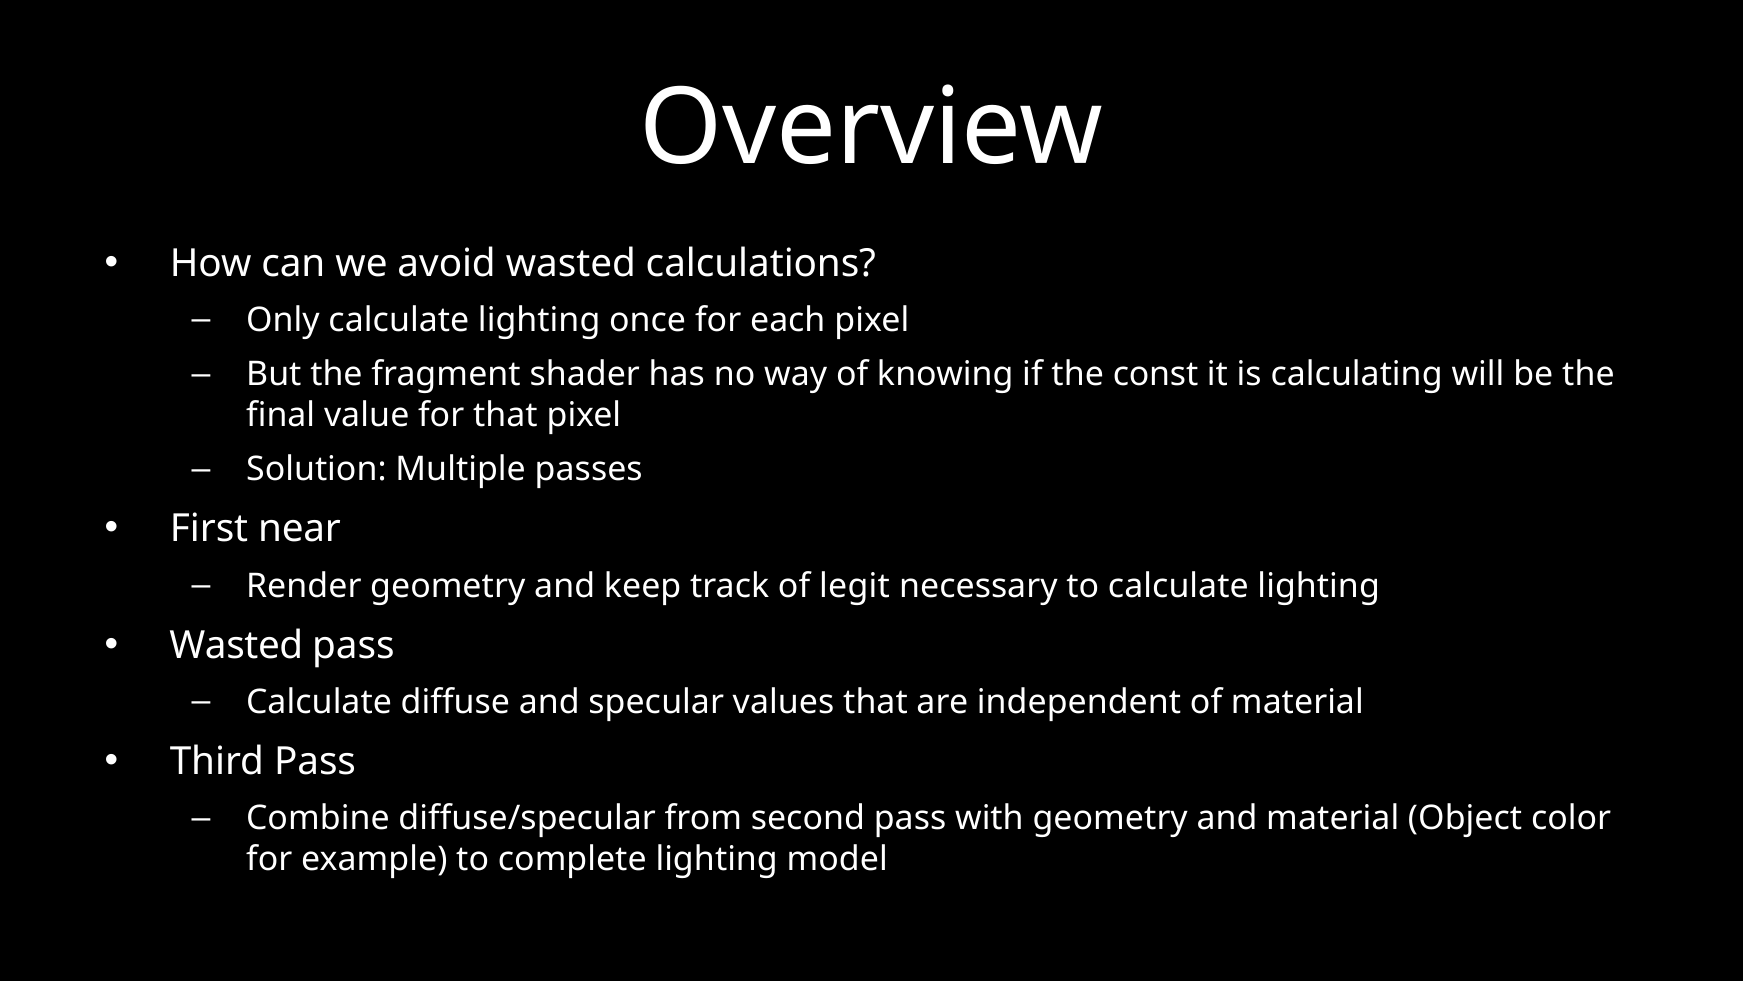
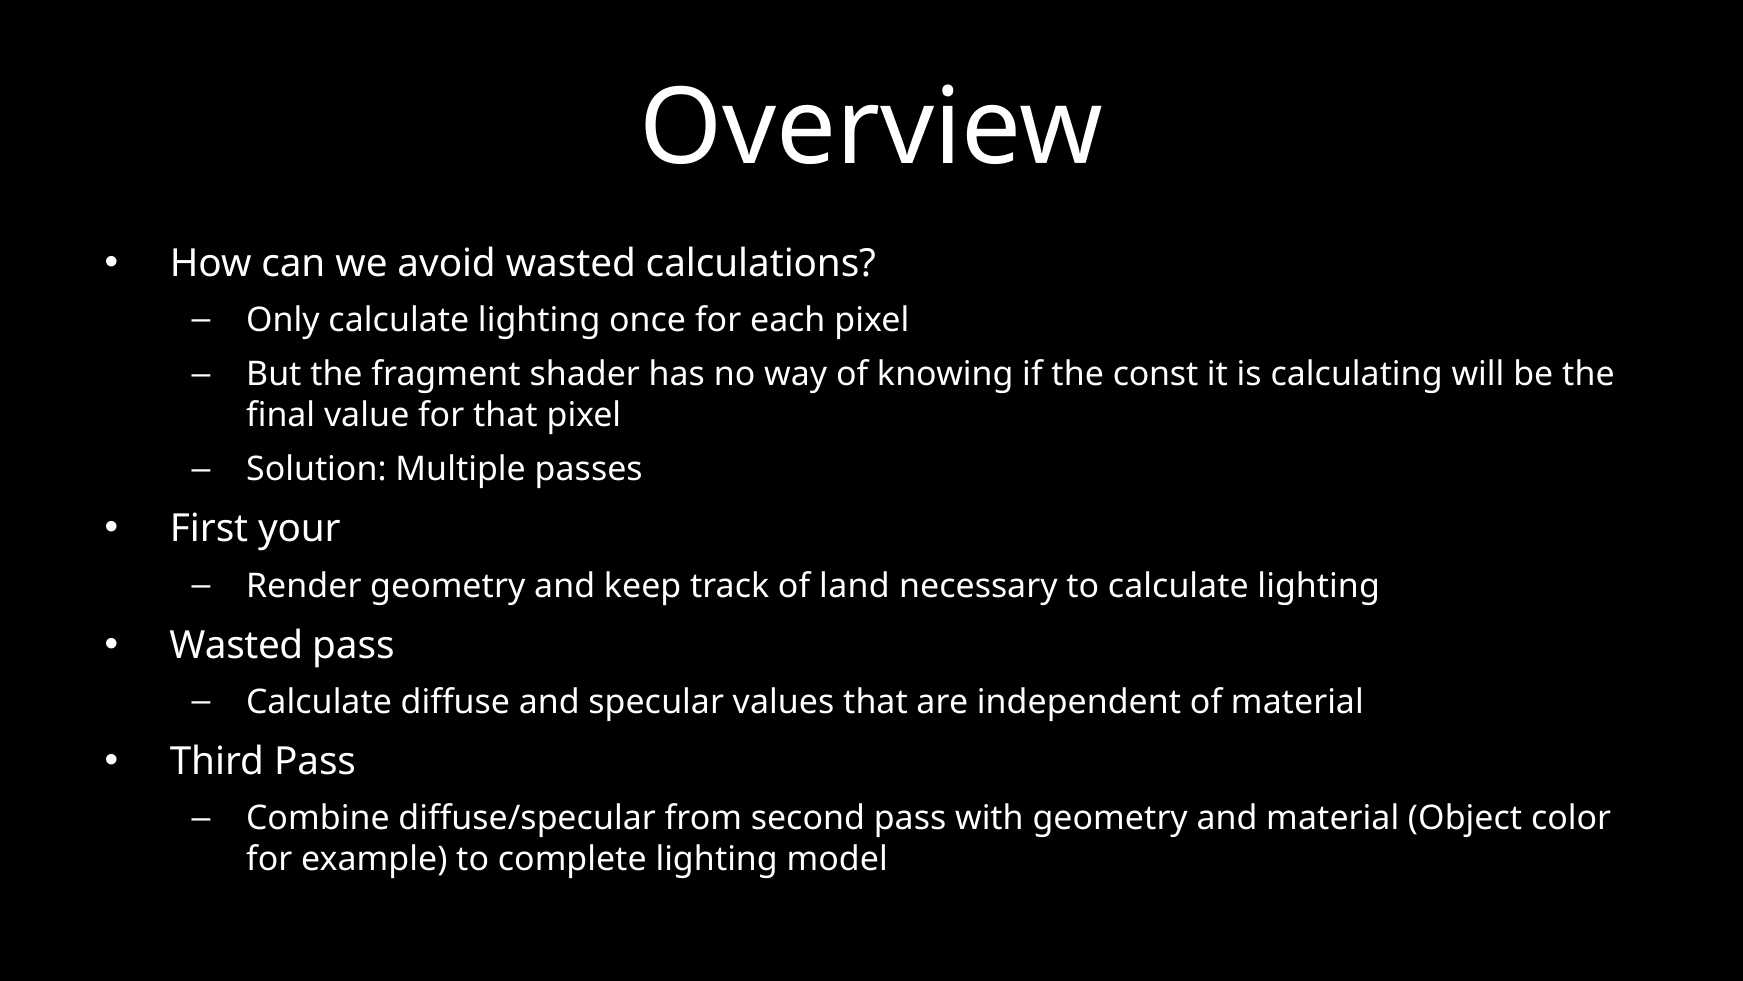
near: near -> your
legit: legit -> land
